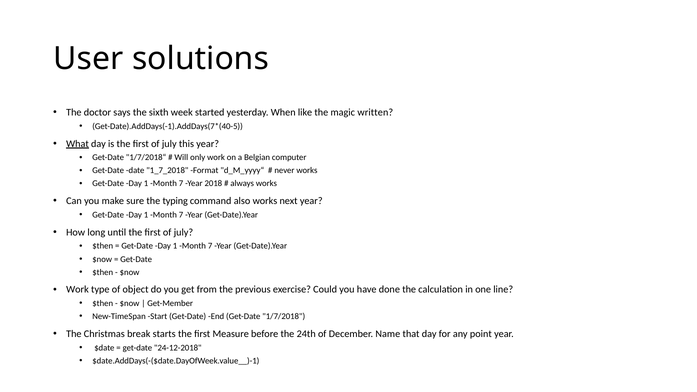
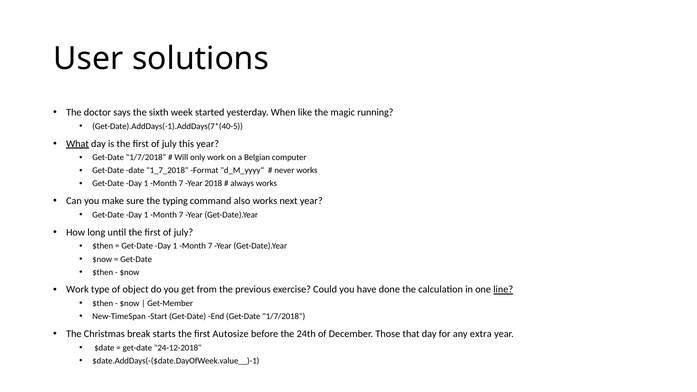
written: written -> running
line underline: none -> present
Measure: Measure -> Autosize
Name: Name -> Those
point: point -> extra
